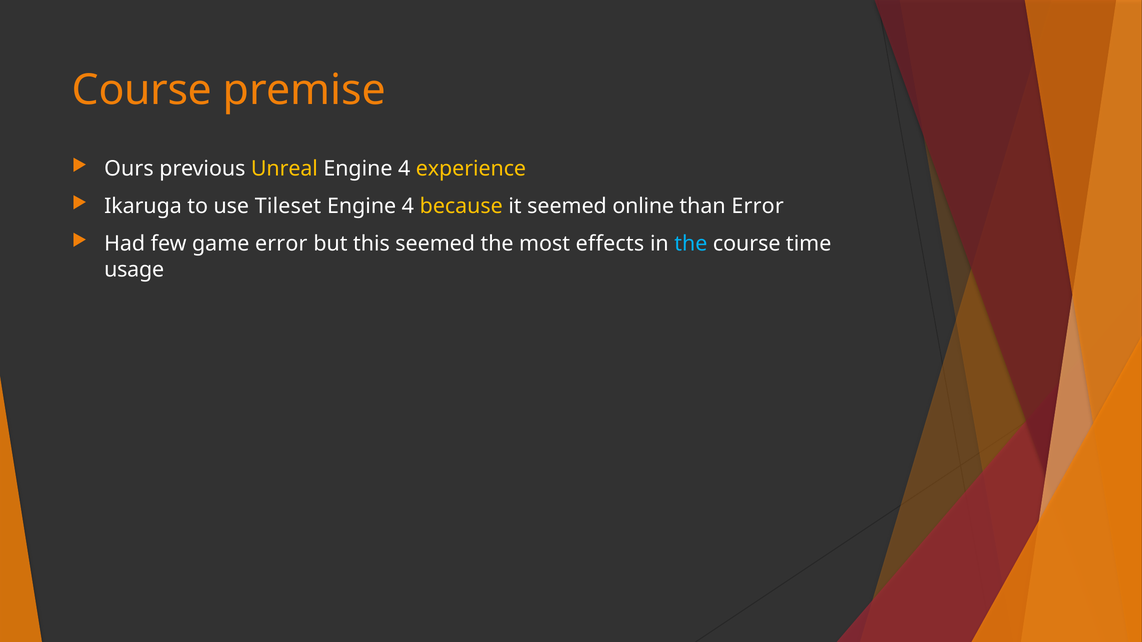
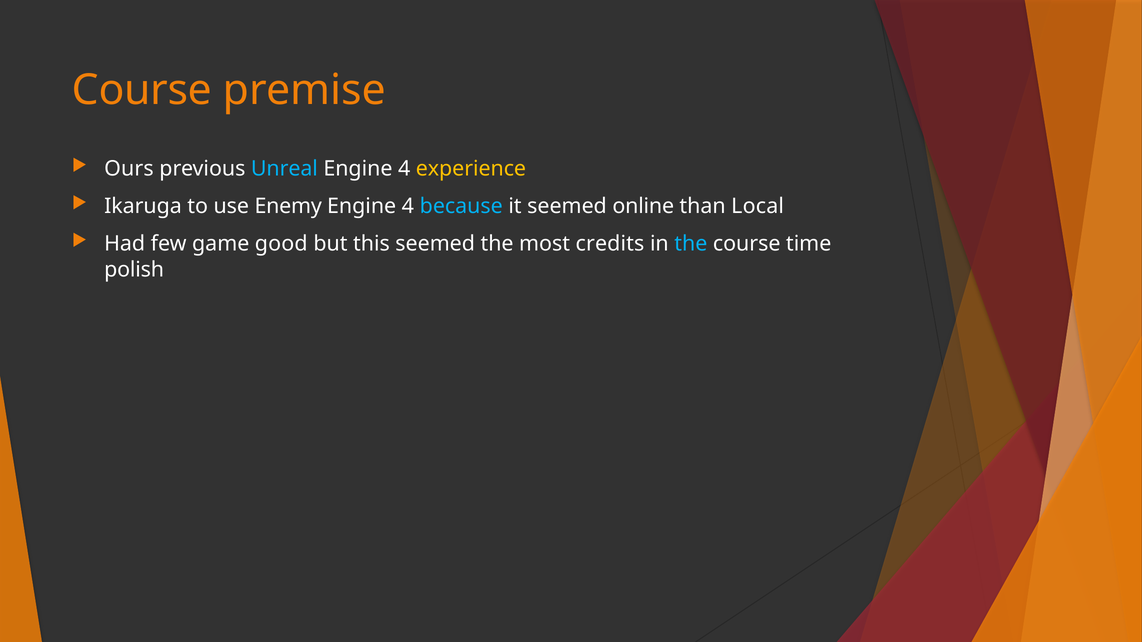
Unreal colour: yellow -> light blue
Tileset: Tileset -> Enemy
because colour: yellow -> light blue
than Error: Error -> Local
game error: error -> good
effects: effects -> credits
usage: usage -> polish
